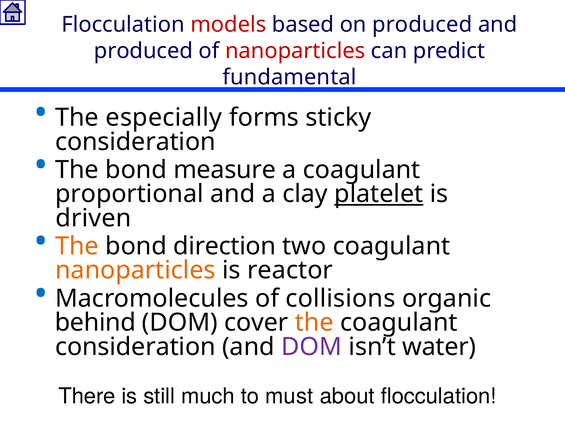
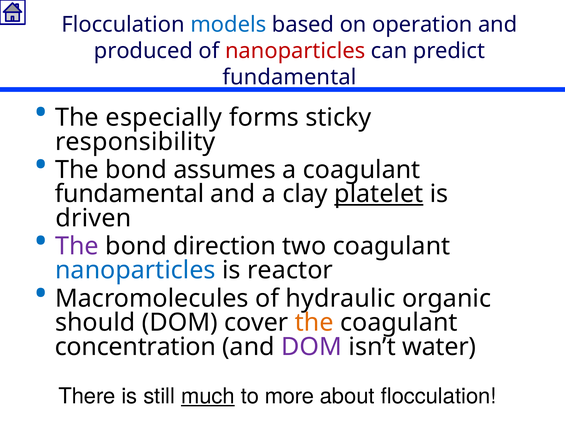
models colour: red -> blue
on produced: produced -> operation
consideration at (135, 142): consideration -> responsibility
measure: measure -> assumes
proportional at (129, 194): proportional -> fundamental
The at (77, 246) colour: orange -> purple
nanoparticles at (135, 270) colour: orange -> blue
collisions: collisions -> hydraulic
behind: behind -> should
consideration at (135, 347): consideration -> concentration
much underline: none -> present
must: must -> more
